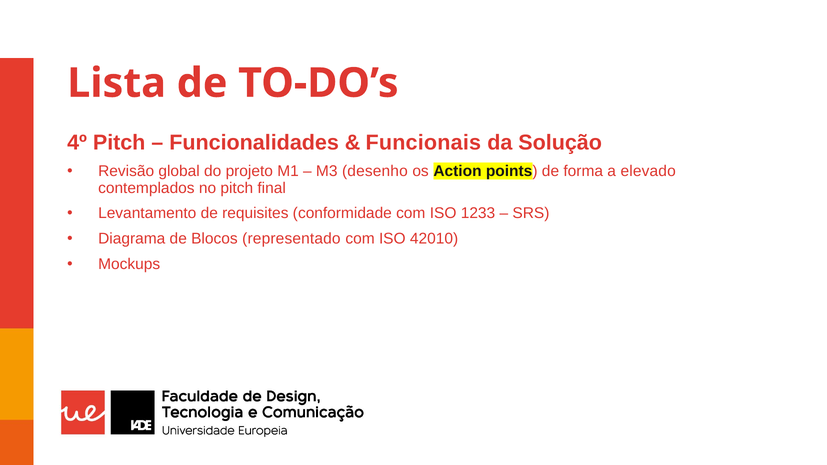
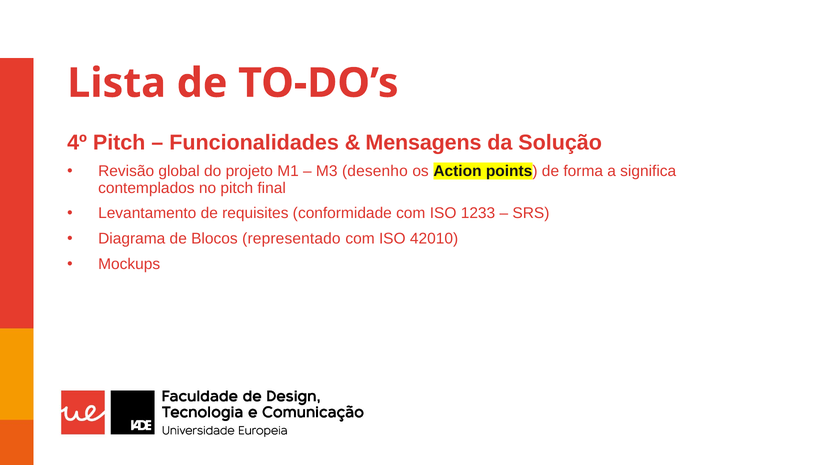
Funcionais: Funcionais -> Mensagens
elevado: elevado -> significa
